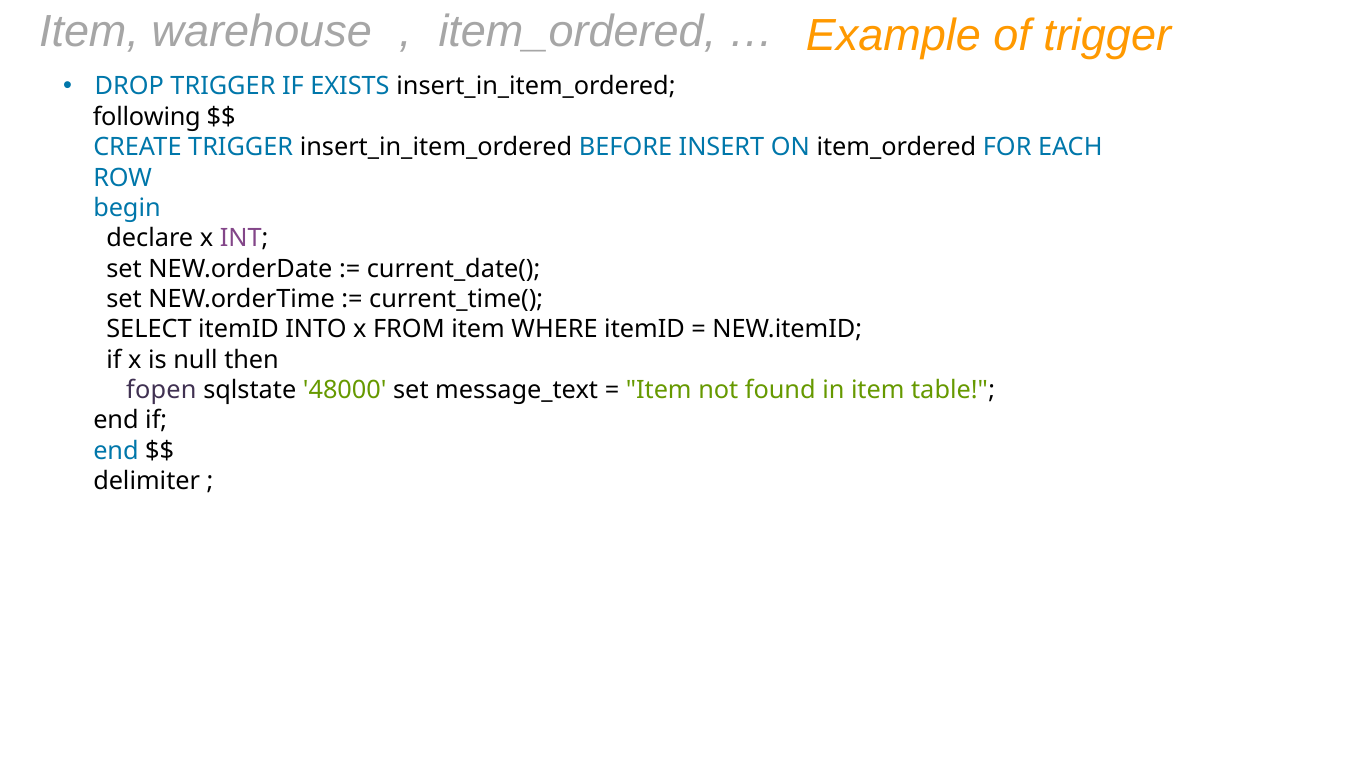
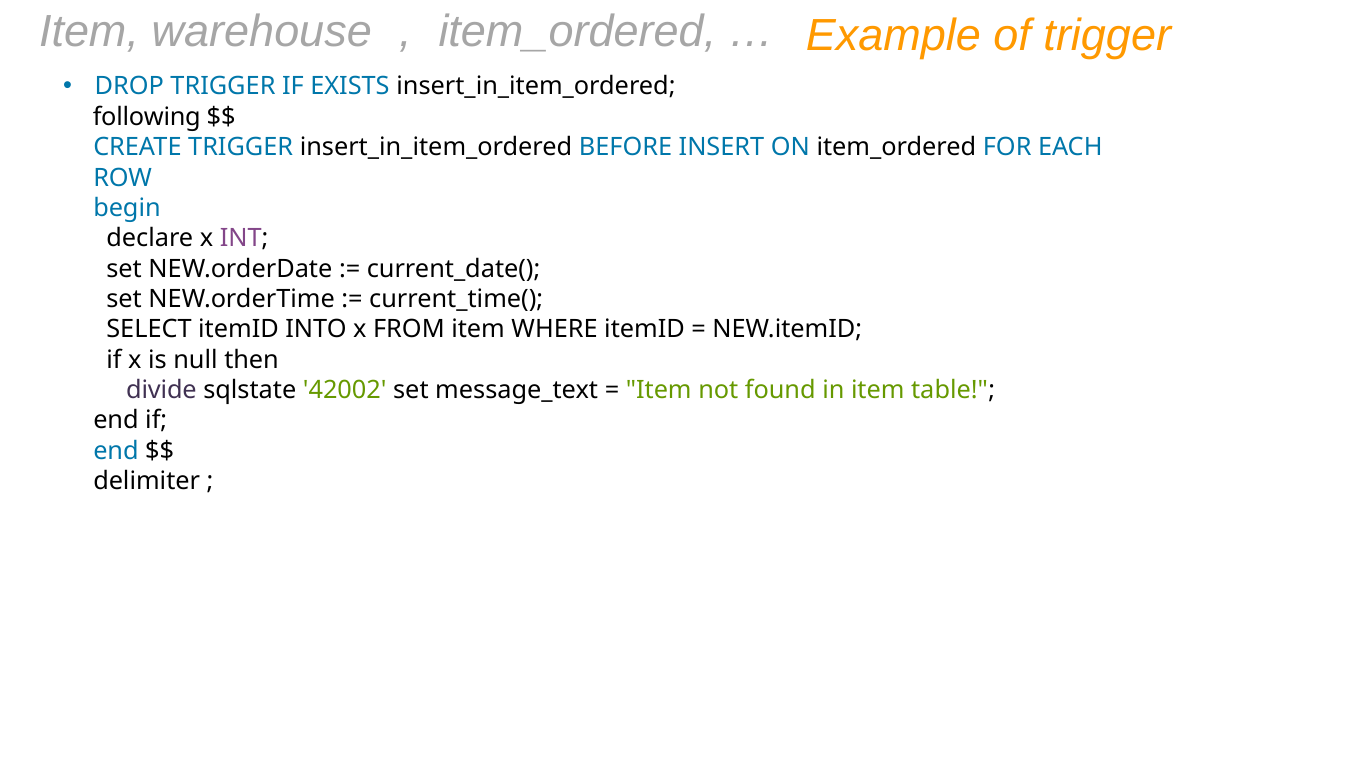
fopen: fopen -> divide
48000: 48000 -> 42002
